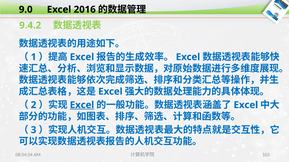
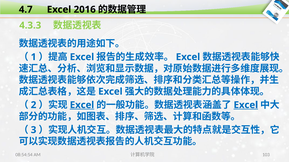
9.0: 9.0 -> 4.7
9.4.2: 9.4.2 -> 4.3.3
Excel at (246, 105) underline: none -> present
